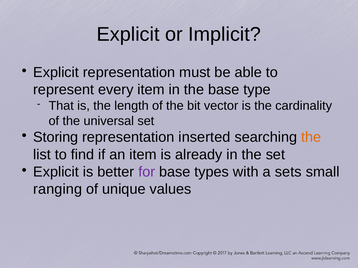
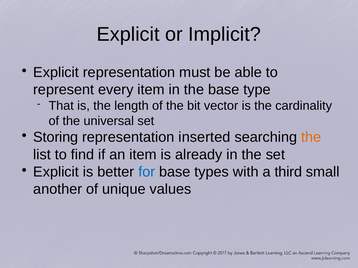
for colour: purple -> blue
sets: sets -> third
ranging: ranging -> another
